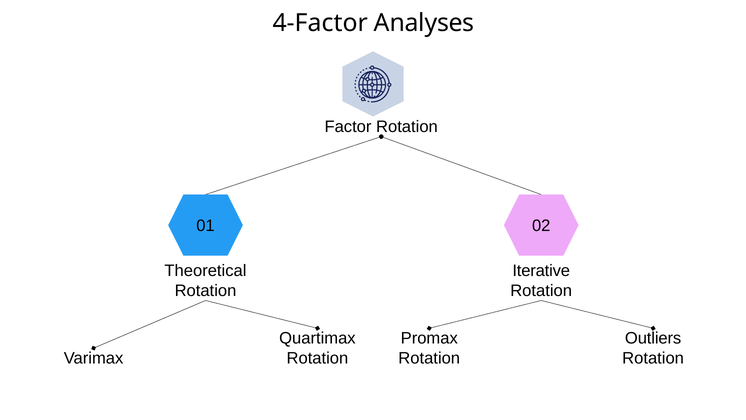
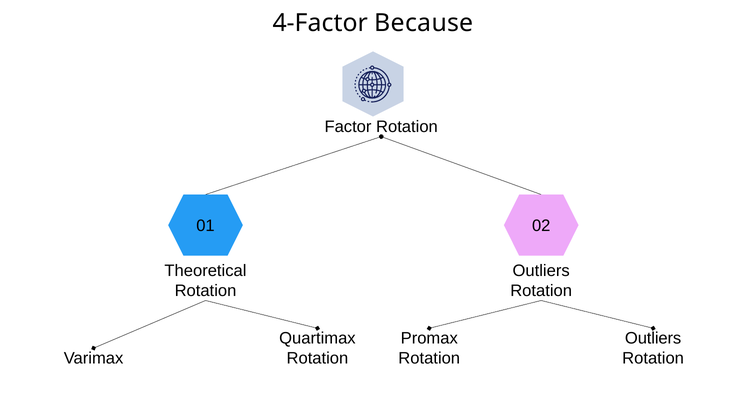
Analyses: Analyses -> Because
Iterative at (541, 271): Iterative -> Outliers
